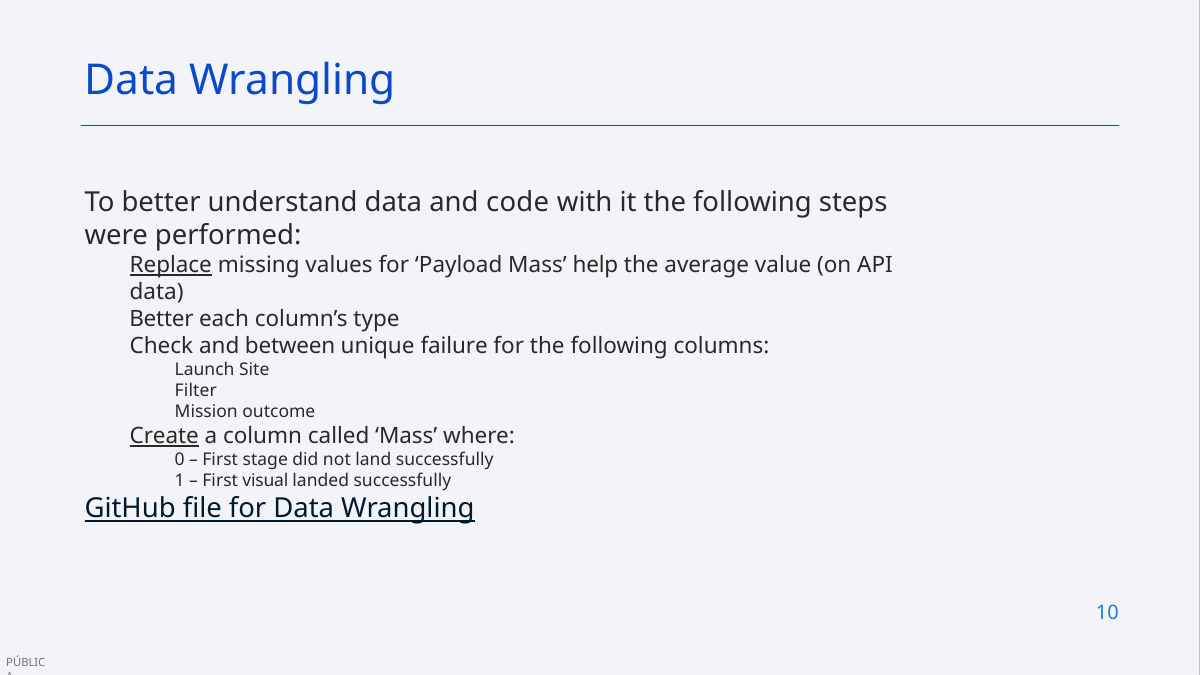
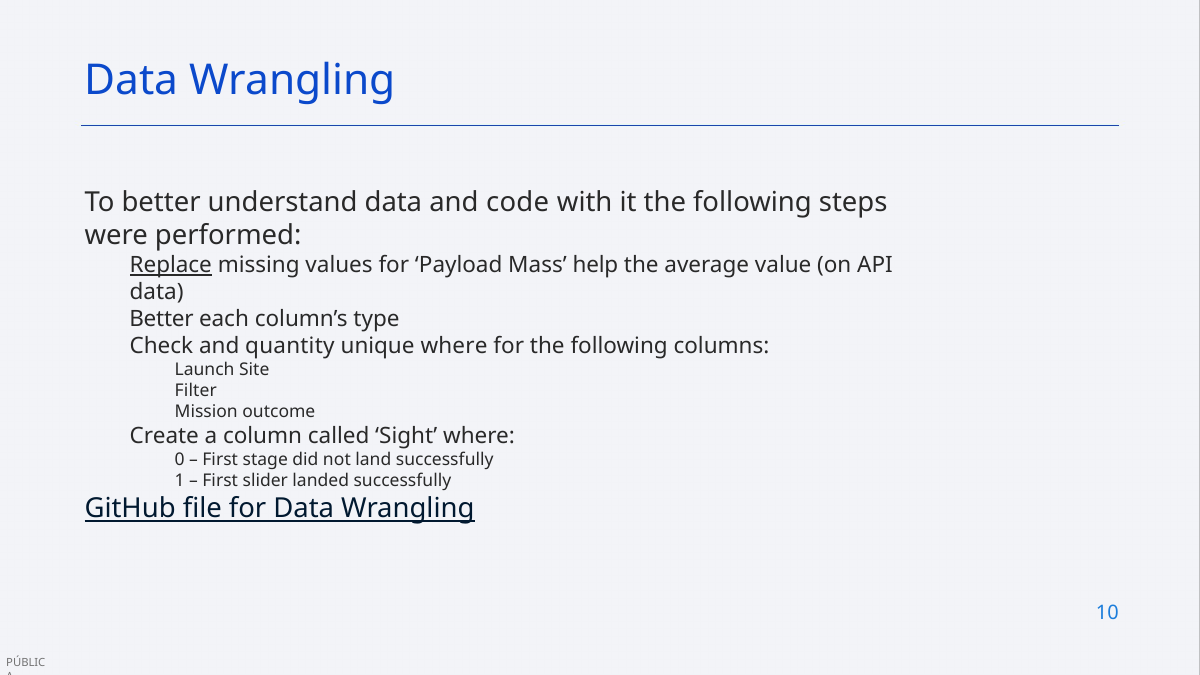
between: between -> quantity
unique failure: failure -> where
Create underline: present -> none
called Mass: Mass -> Sight
visual: visual -> slider
